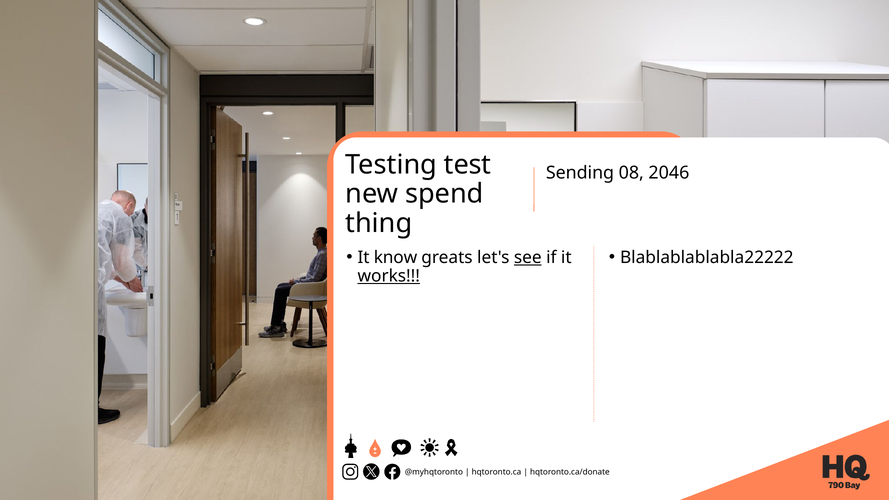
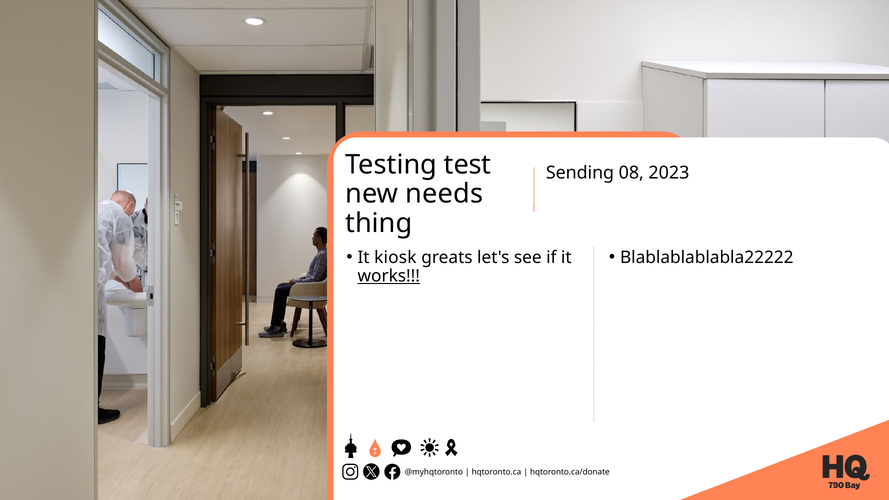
2046: 2046 -> 2023
spend: spend -> needs
know: know -> kiosk
see underline: present -> none
